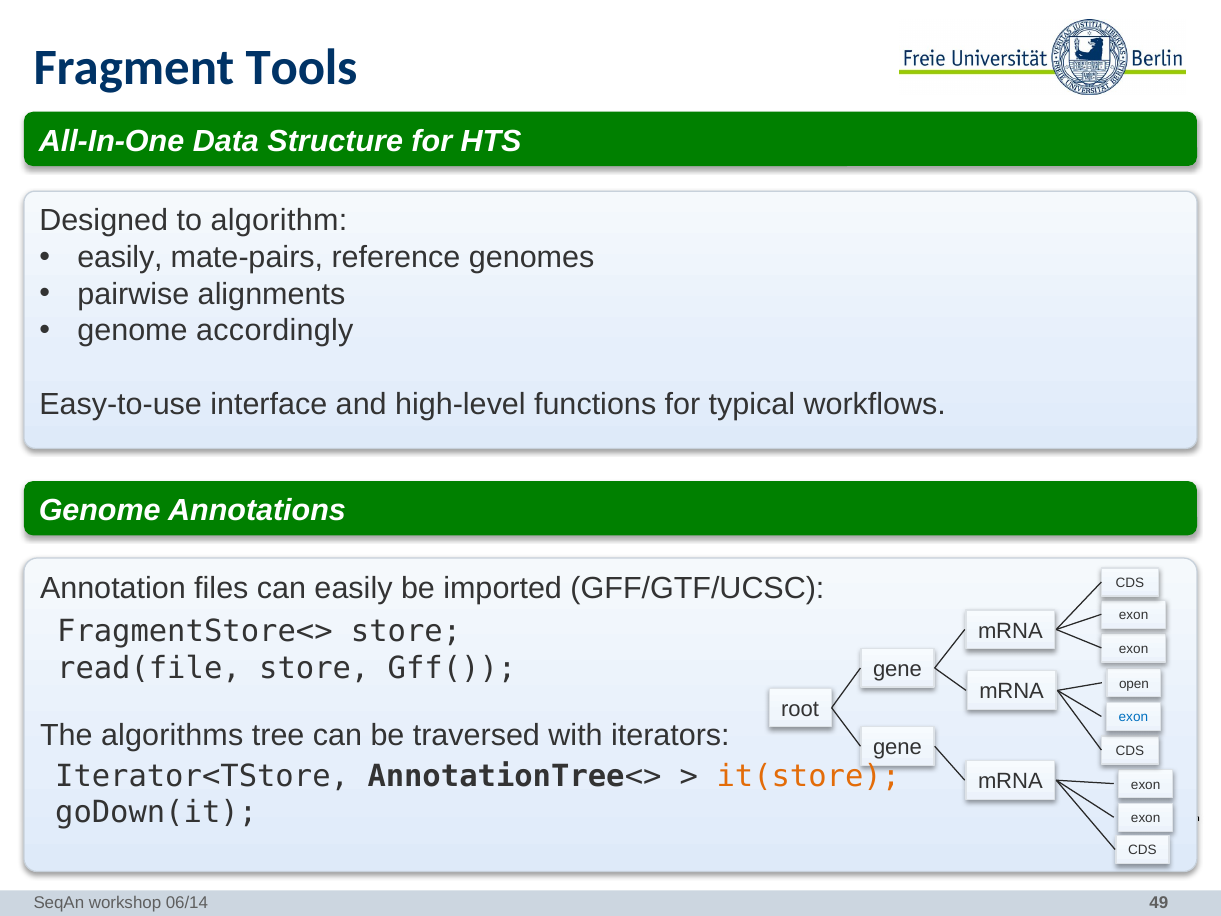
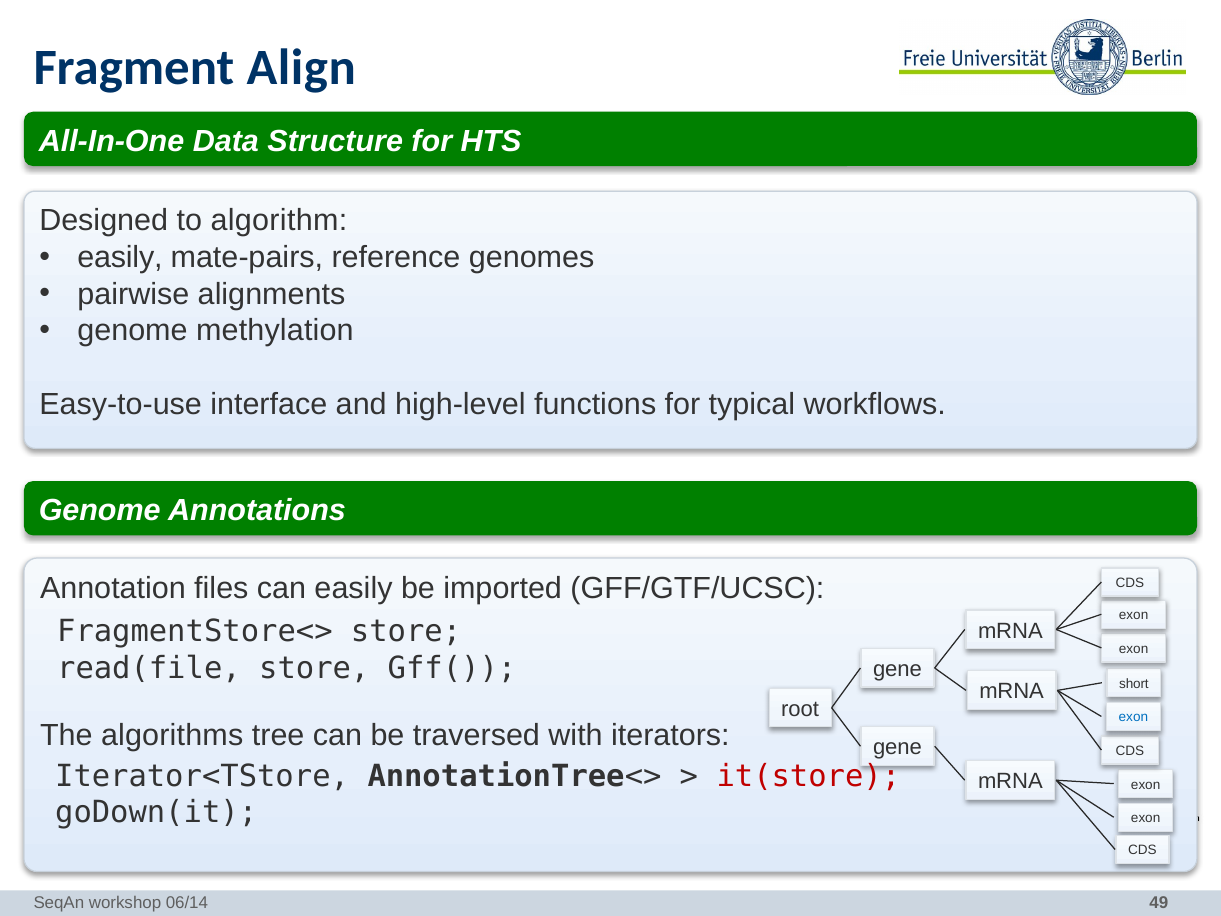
Tools: Tools -> Align
accordingly: accordingly -> methylation
open: open -> short
it(store colour: orange -> red
